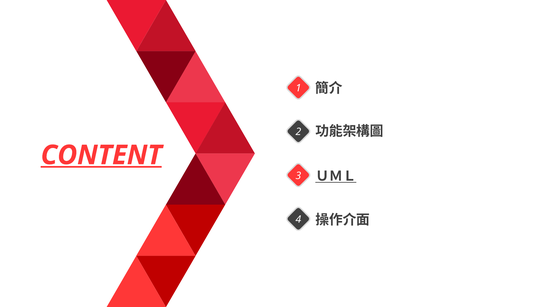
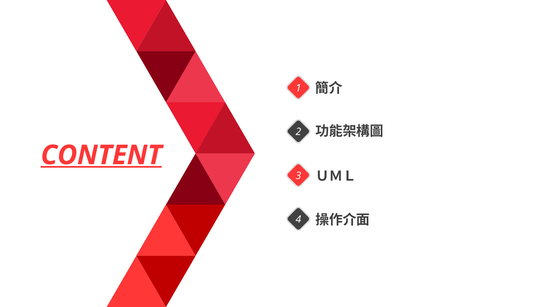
ＵＭＬ underline: present -> none
